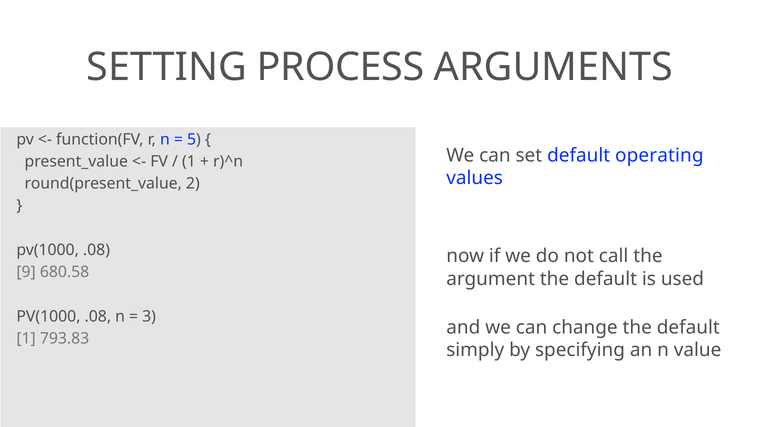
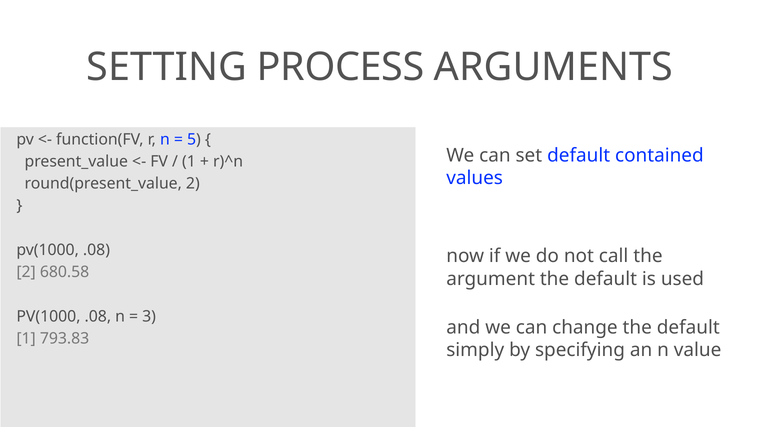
operating: operating -> contained
9 at (26, 272): 9 -> 2
